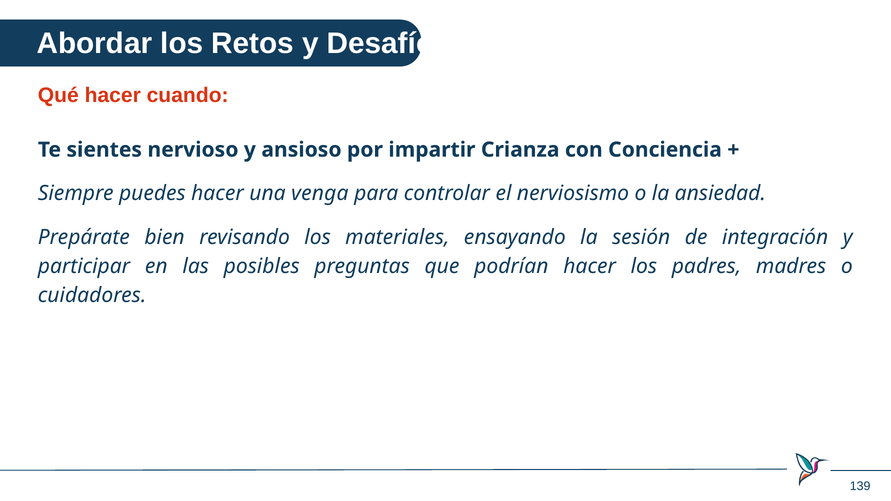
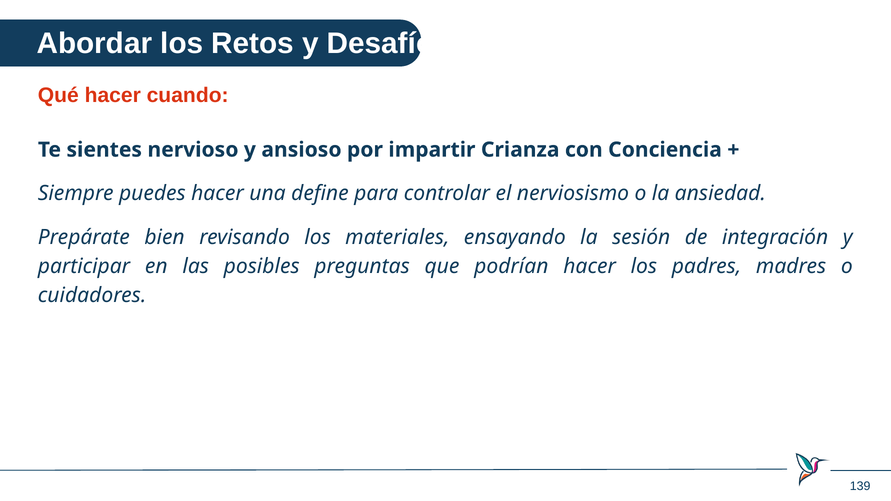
venga: venga -> define
